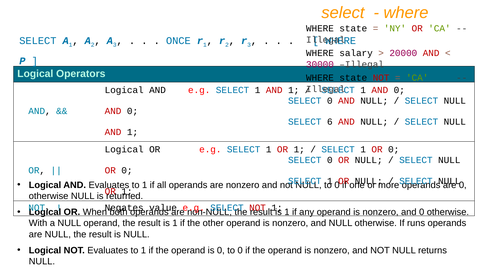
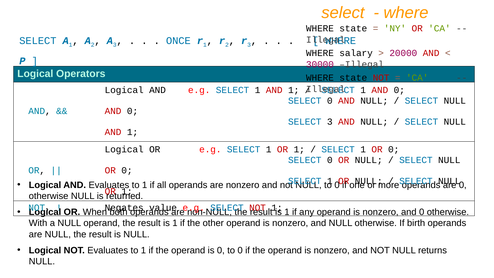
SELECT 6: 6 -> 3
runs: runs -> birth
